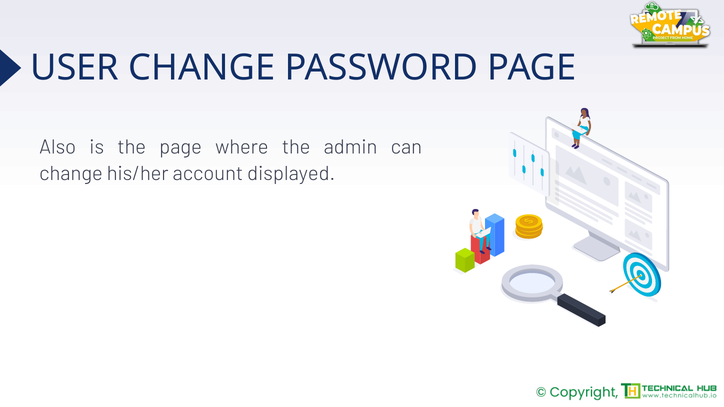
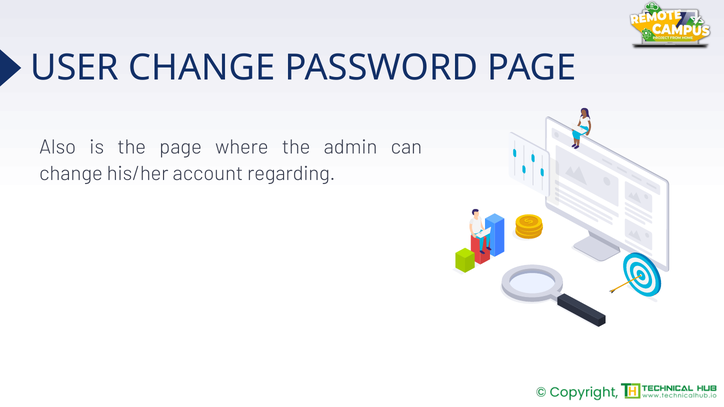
displayed: displayed -> regarding
